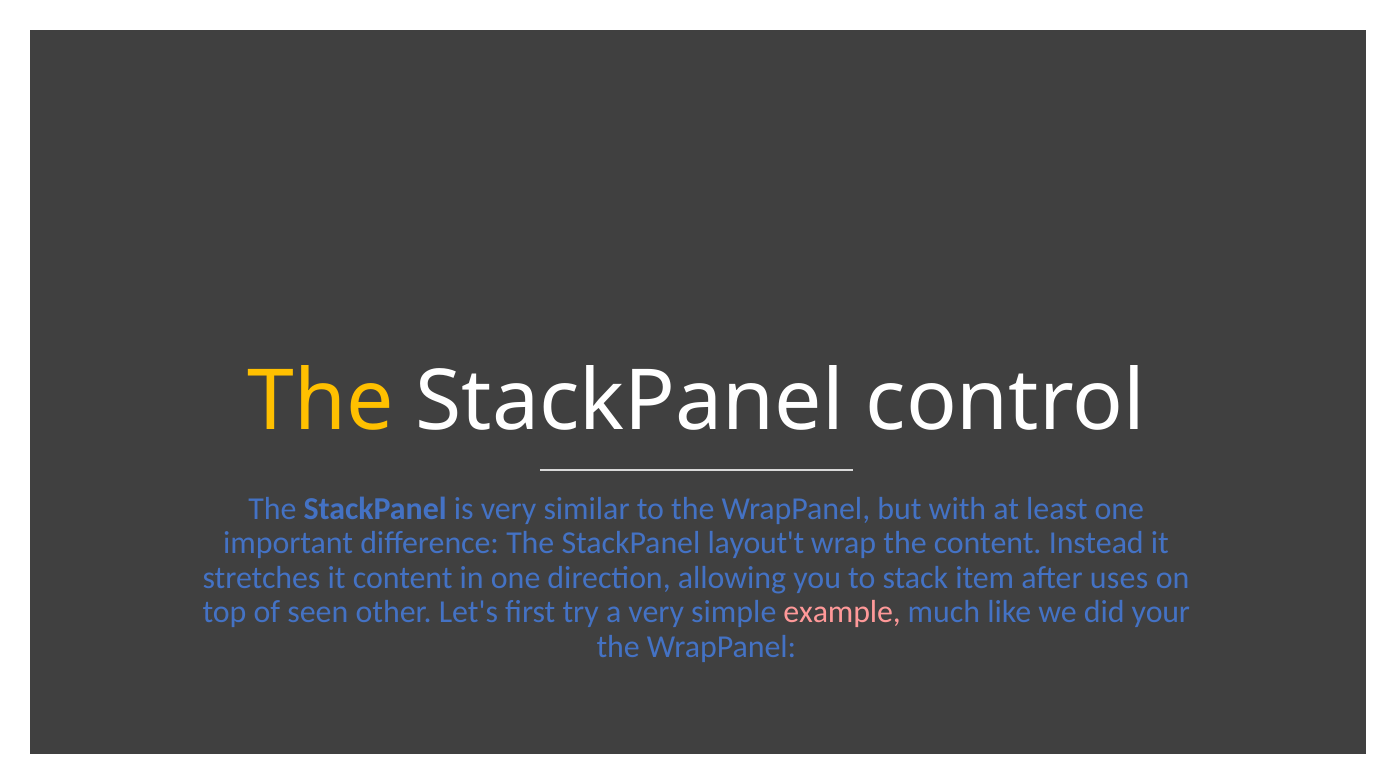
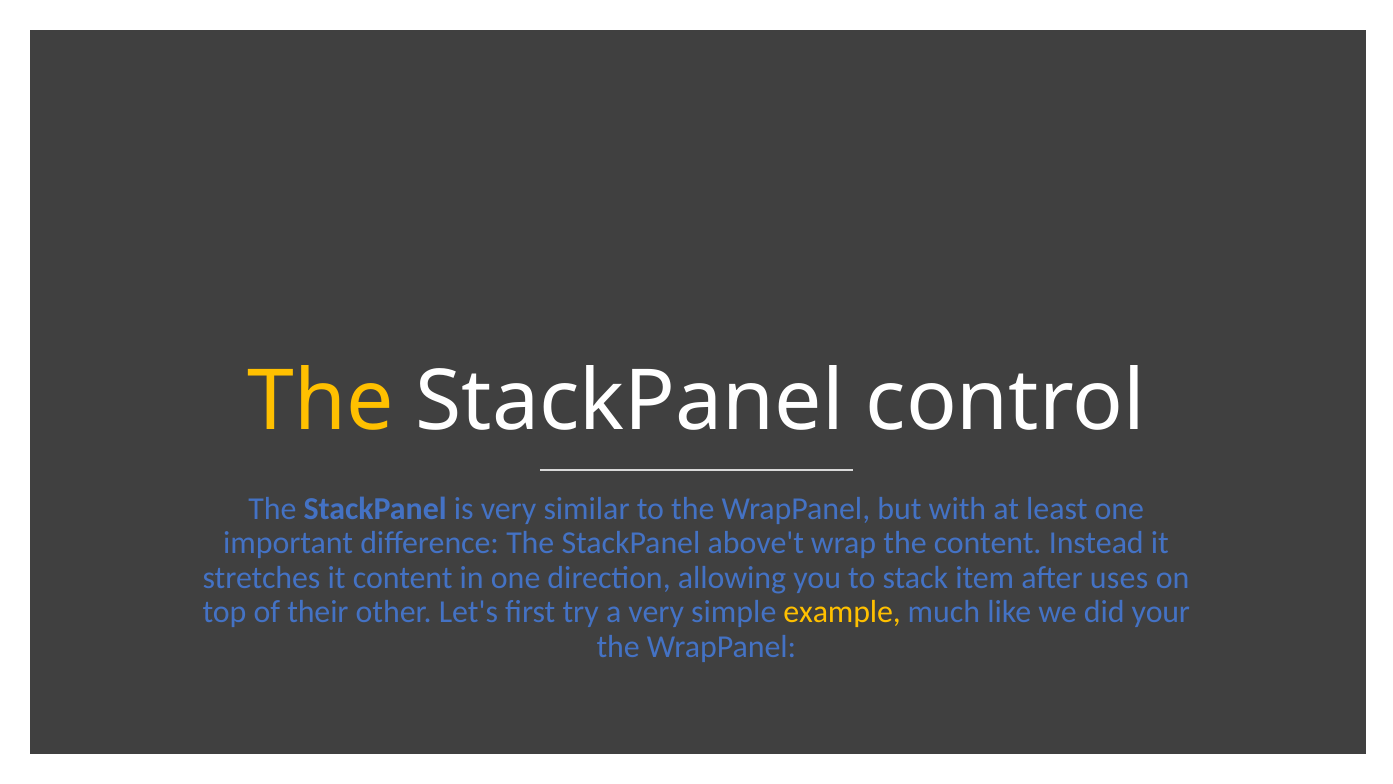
layout't: layout't -> above't
seen: seen -> their
example colour: pink -> yellow
